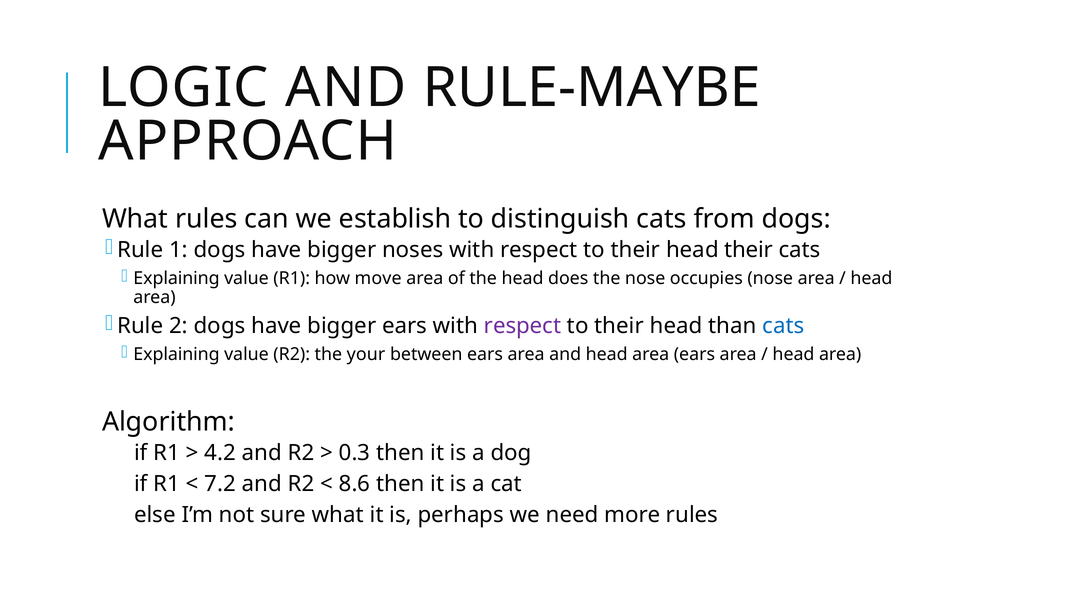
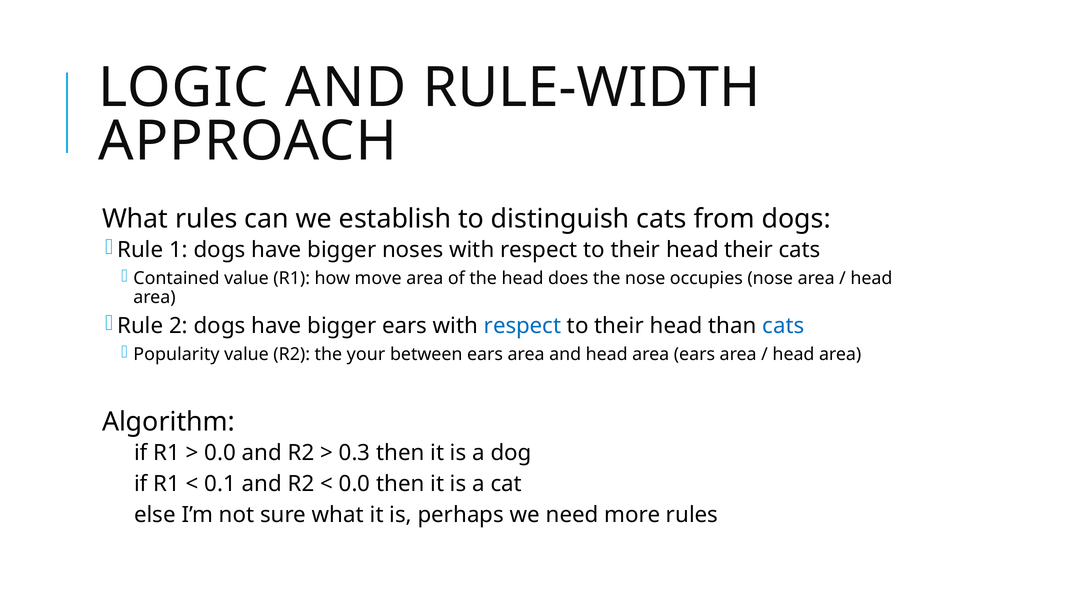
RULE-MAYBE: RULE-MAYBE -> RULE-WIDTH
Explaining at (176, 279): Explaining -> Contained
respect at (523, 326) colour: purple -> blue
Explaining at (176, 355): Explaining -> Popularity
4.2 at (220, 453): 4.2 -> 0.0
7.2: 7.2 -> 0.1
8.6 at (355, 484): 8.6 -> 0.0
